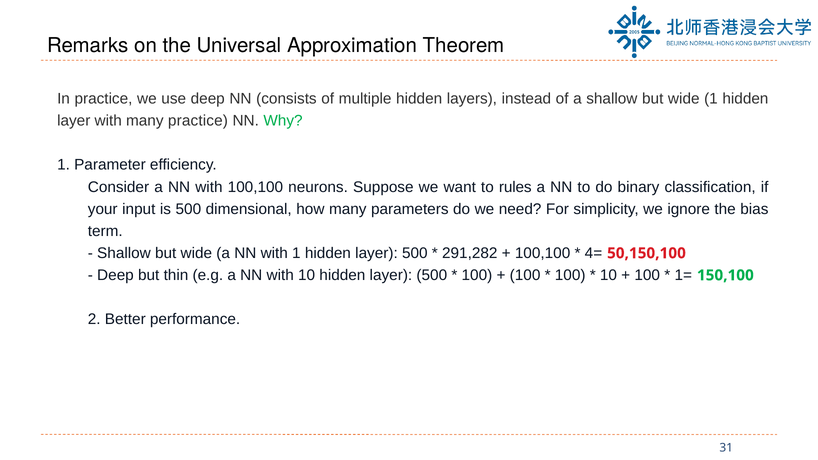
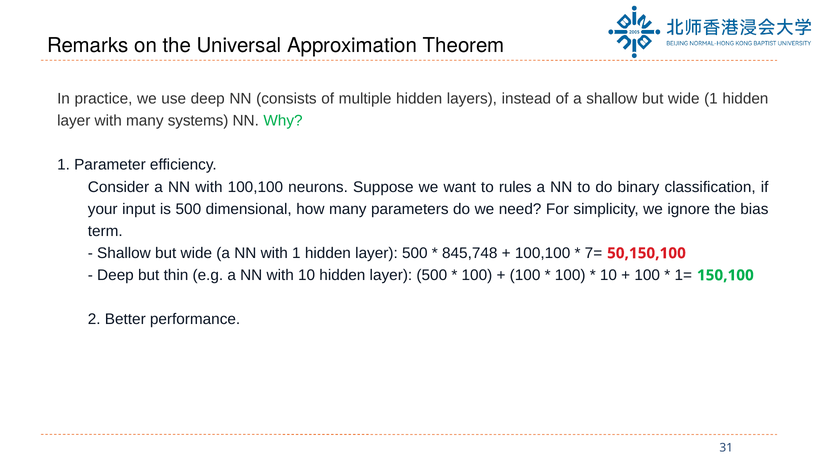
many practice: practice -> systems
291,282: 291,282 -> 845,748
4=: 4= -> 7=
